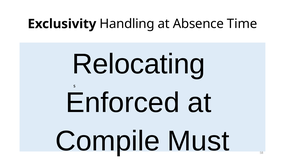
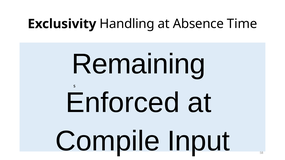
Relocating: Relocating -> Remaining
Must: Must -> Input
